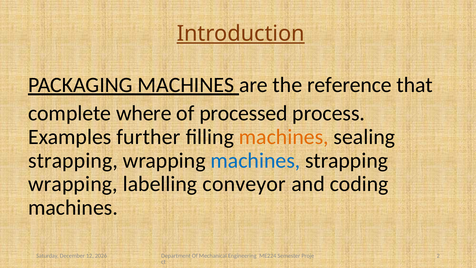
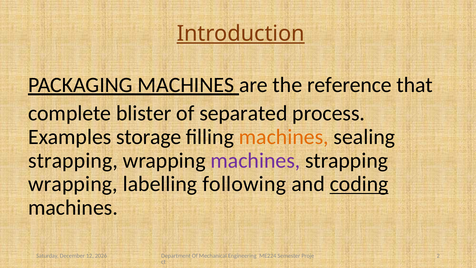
where: where -> blister
processed: processed -> separated
further: further -> storage
machines at (255, 160) colour: blue -> purple
conveyor: conveyor -> following
coding underline: none -> present
